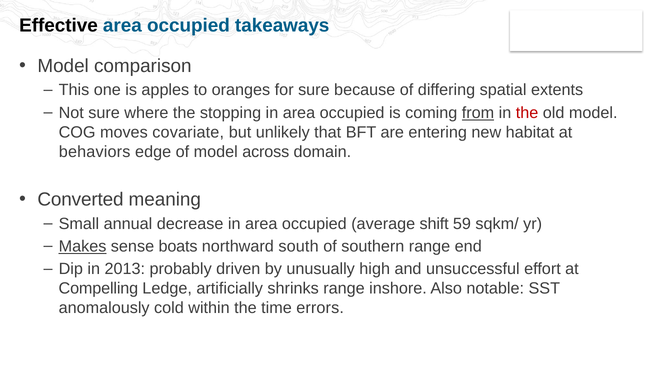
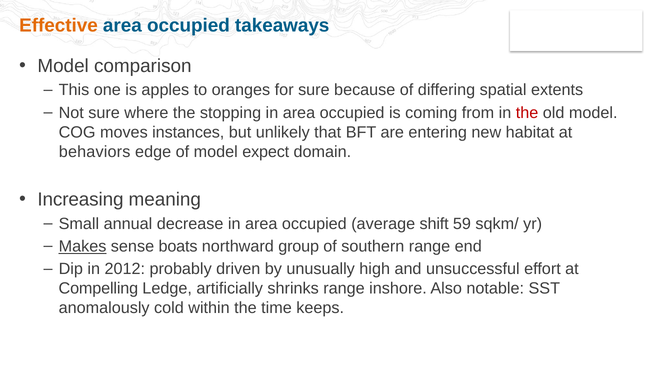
Effective colour: black -> orange
from underline: present -> none
covariate: covariate -> instances
across: across -> expect
Converted: Converted -> Increasing
south: south -> group
2013: 2013 -> 2012
errors: errors -> keeps
